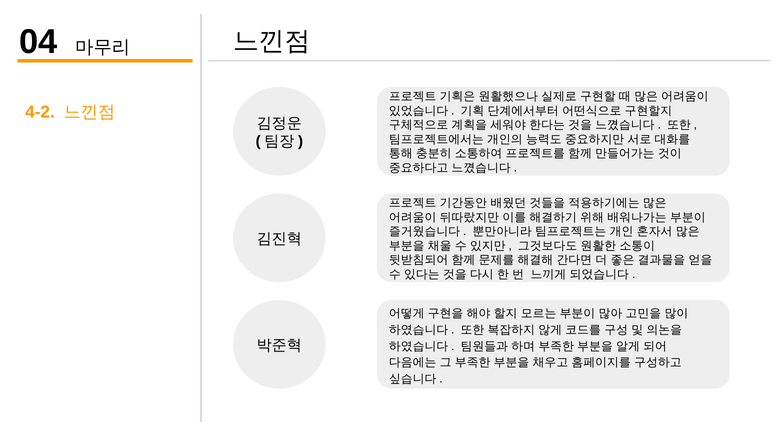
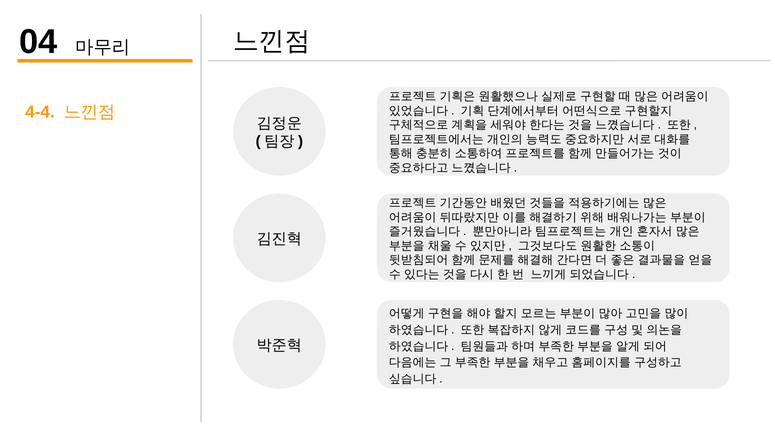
4-2: 4-2 -> 4-4
